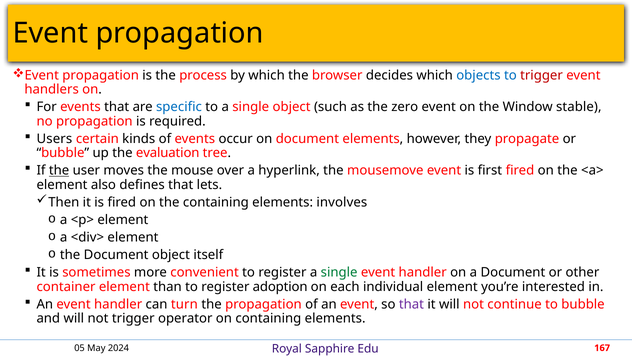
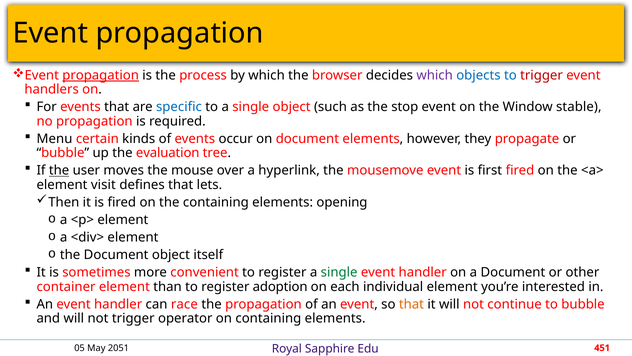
propagation at (101, 75) underline: none -> present
which at (435, 75) colour: black -> purple
zero: zero -> stop
Users: Users -> Menu
also: also -> visit
involves: involves -> opening
turn: turn -> race
that at (411, 304) colour: purple -> orange
2024: 2024 -> 2051
167: 167 -> 451
